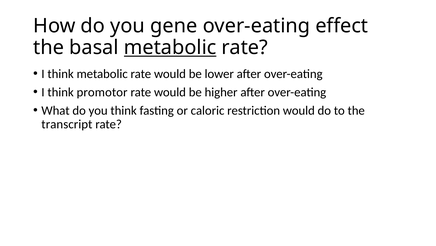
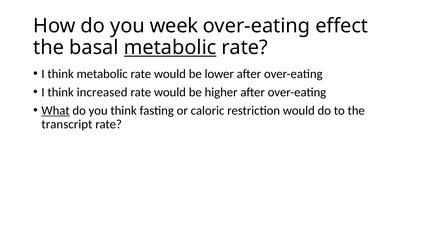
gene: gene -> week
promotor: promotor -> increased
What underline: none -> present
